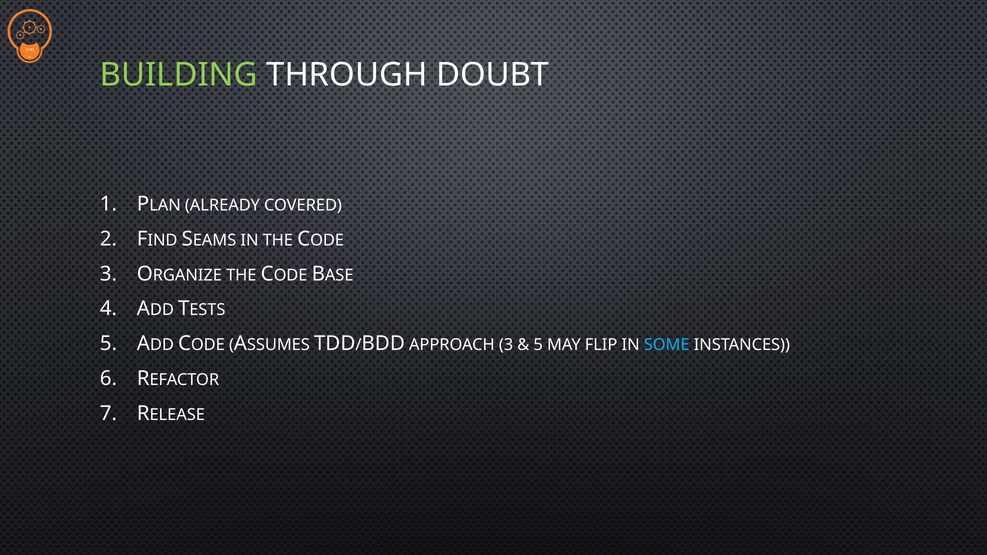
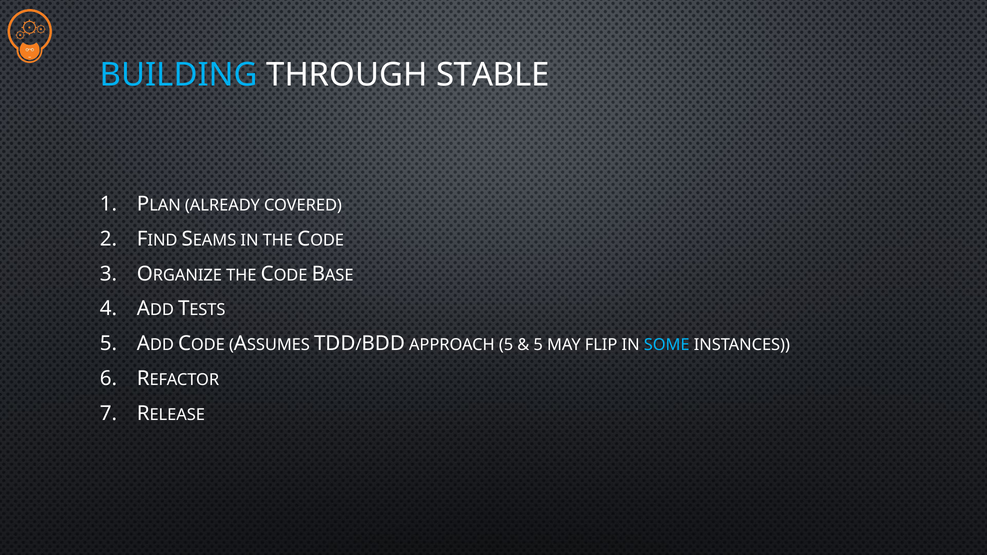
BUILDING colour: light green -> light blue
DOUBT: DOUBT -> STABLE
APPROACH 3: 3 -> 5
